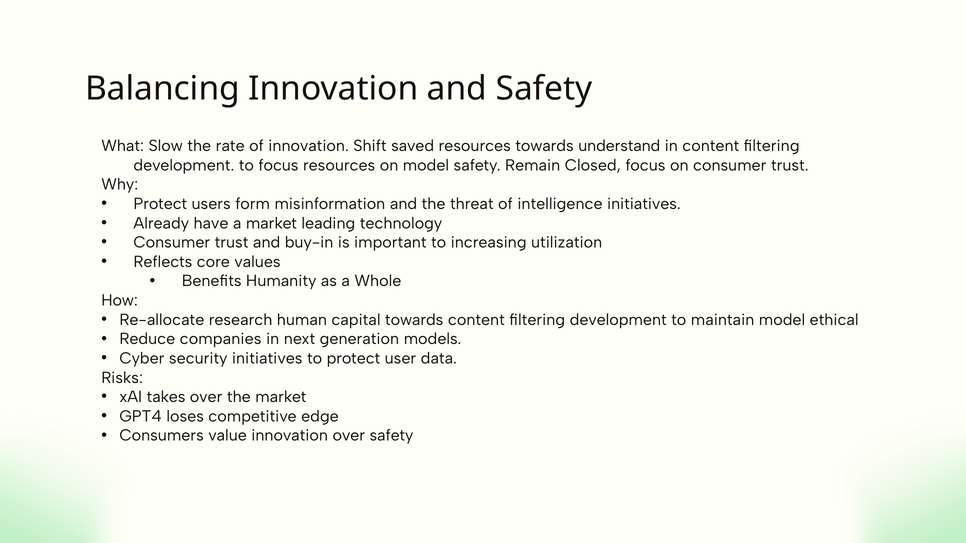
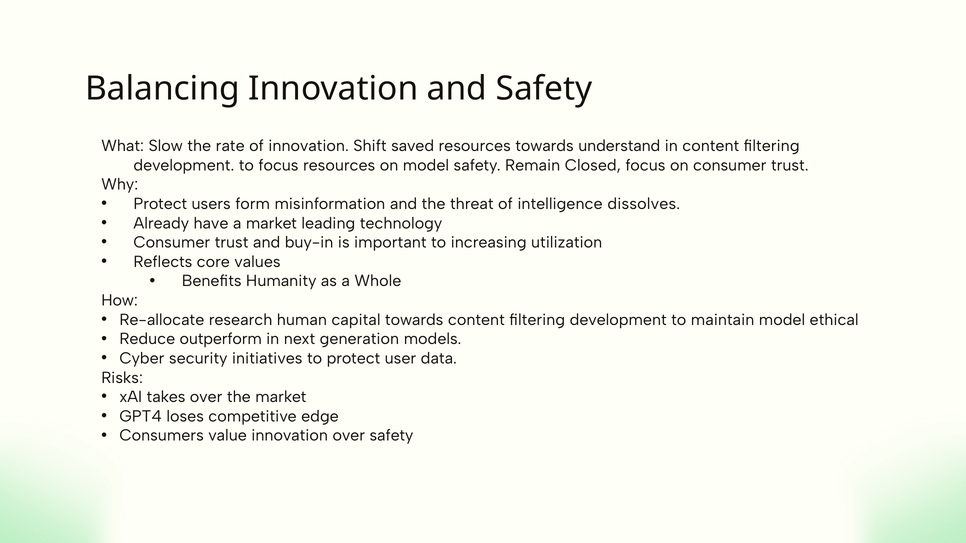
intelligence initiatives: initiatives -> dissolves
companies: companies -> outperform
